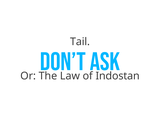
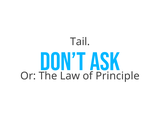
Indostan: Indostan -> Principle
